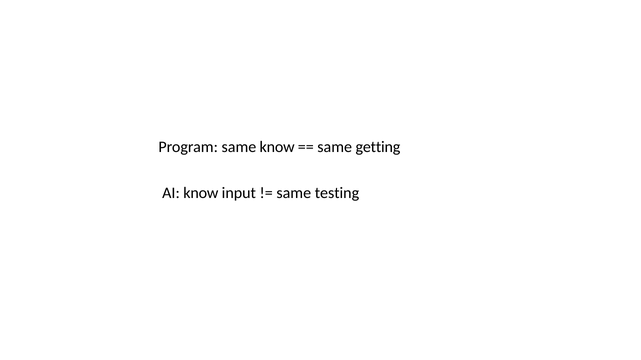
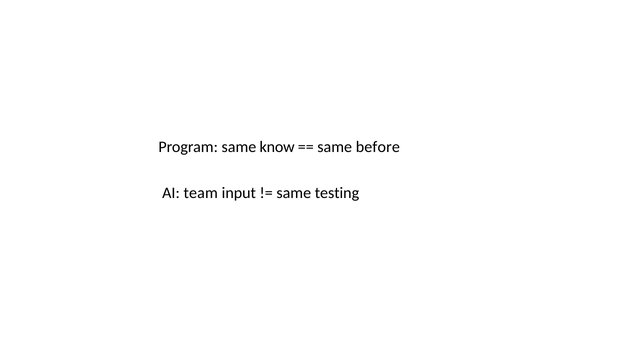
getting: getting -> before
AI know: know -> team
